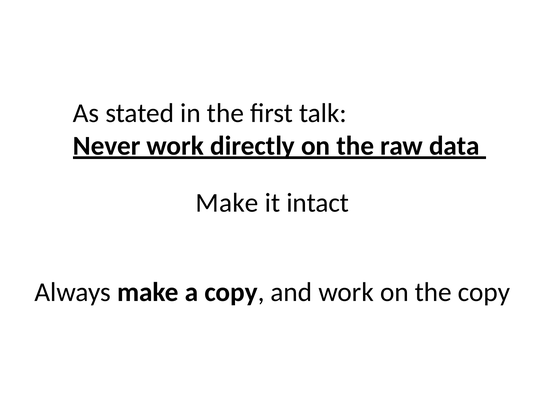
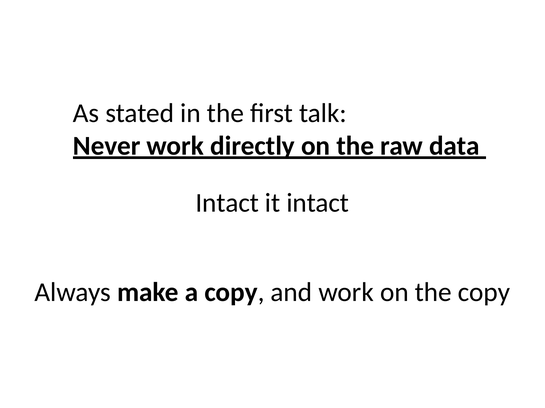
Make at (227, 203): Make -> Intact
